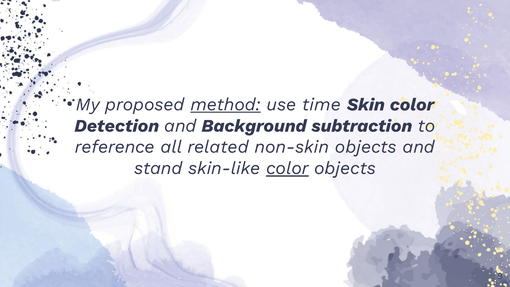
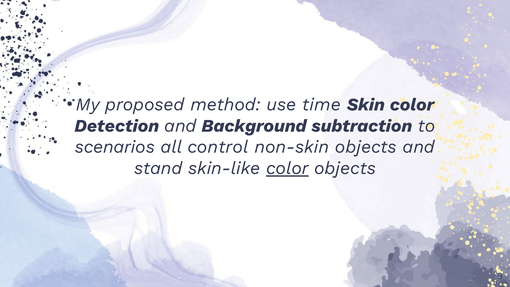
method underline: present -> none
reference: reference -> scenarios
related: related -> control
